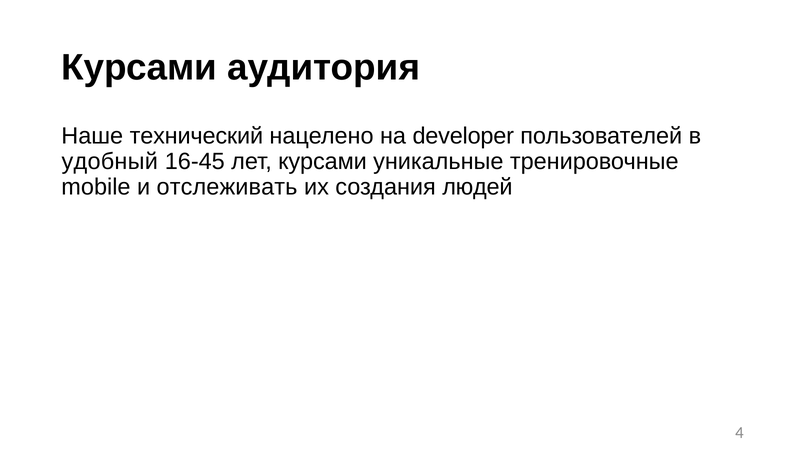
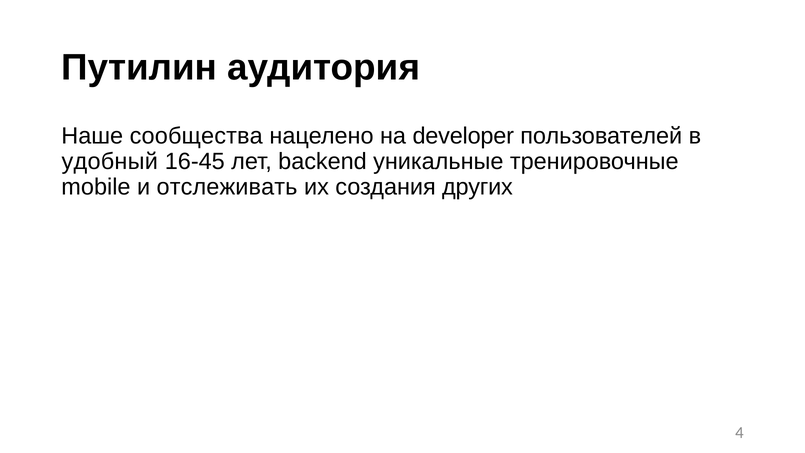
Курсами at (139, 68): Курсами -> Путилин
технический: технический -> сообщества
лет курсами: курсами -> backend
людей: людей -> других
